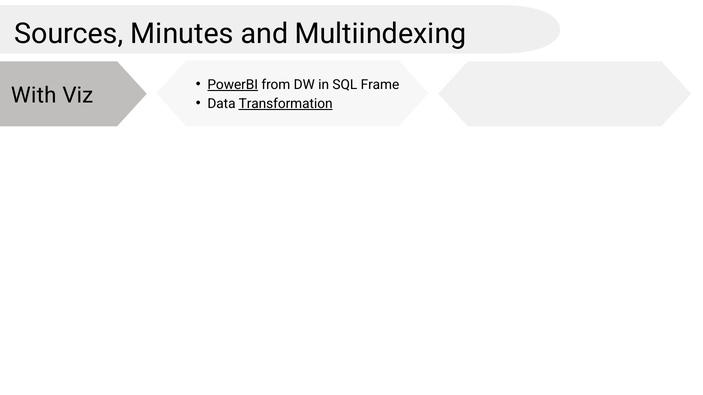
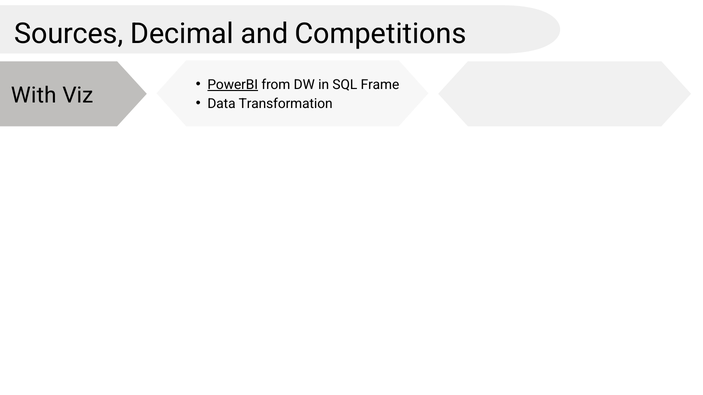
Minutes: Minutes -> Decimal
Multiindexing: Multiindexing -> Competitions
Transformation underline: present -> none
